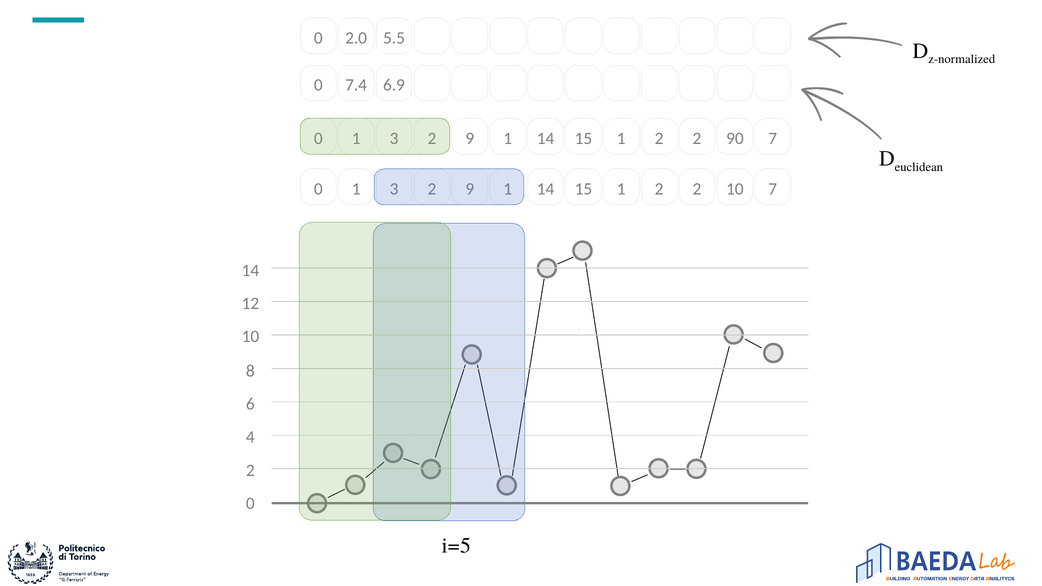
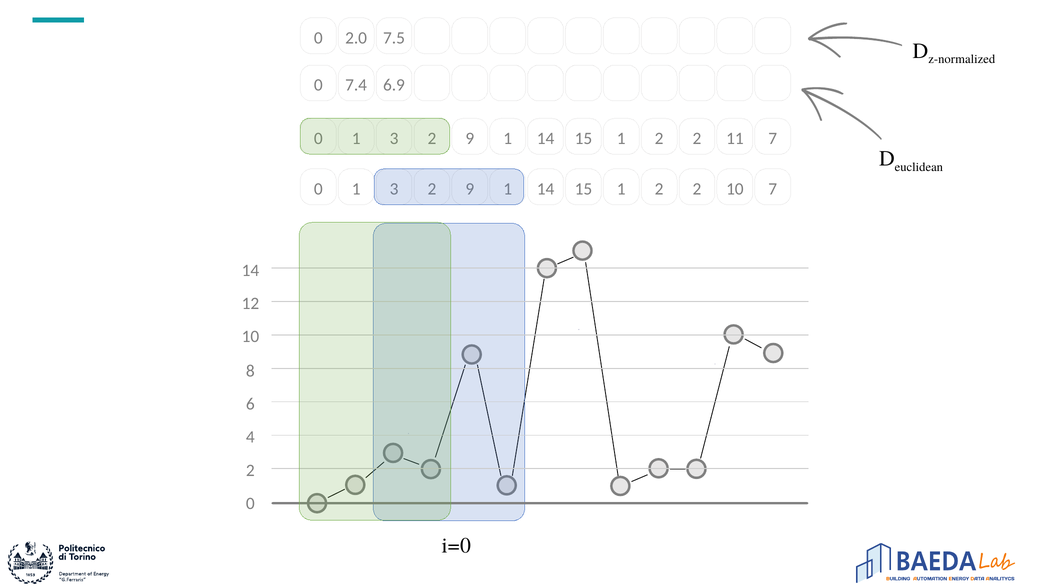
5.5: 5.5 -> 7.5
90: 90 -> 11
i=5: i=5 -> i=0
